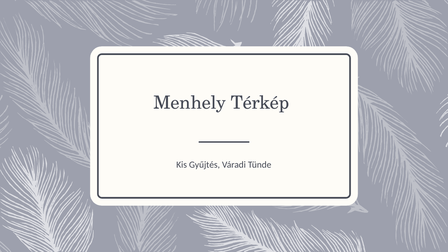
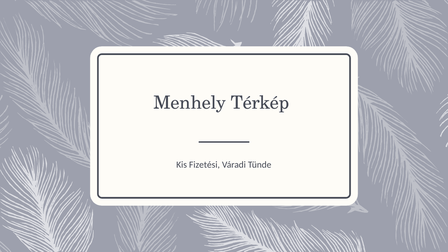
Gyűjtés: Gyűjtés -> Fizetési
